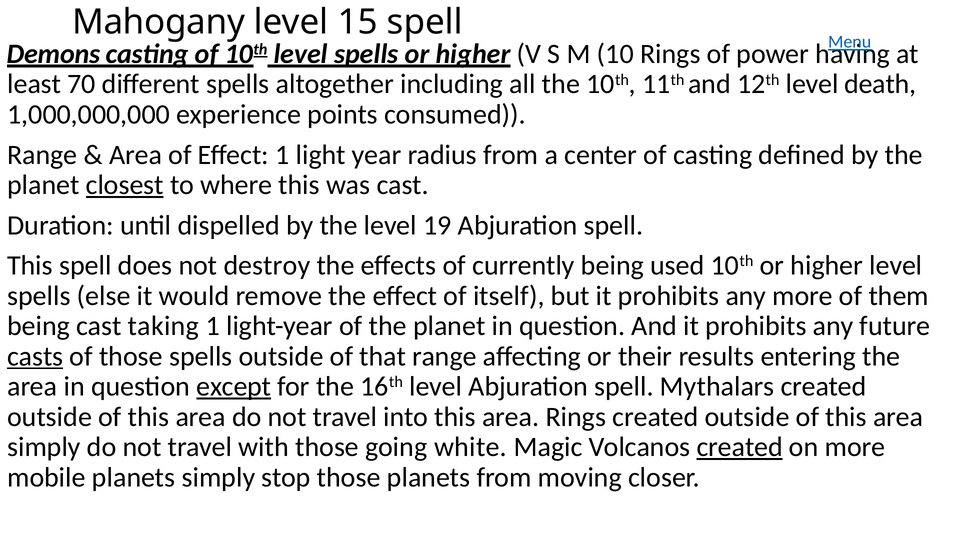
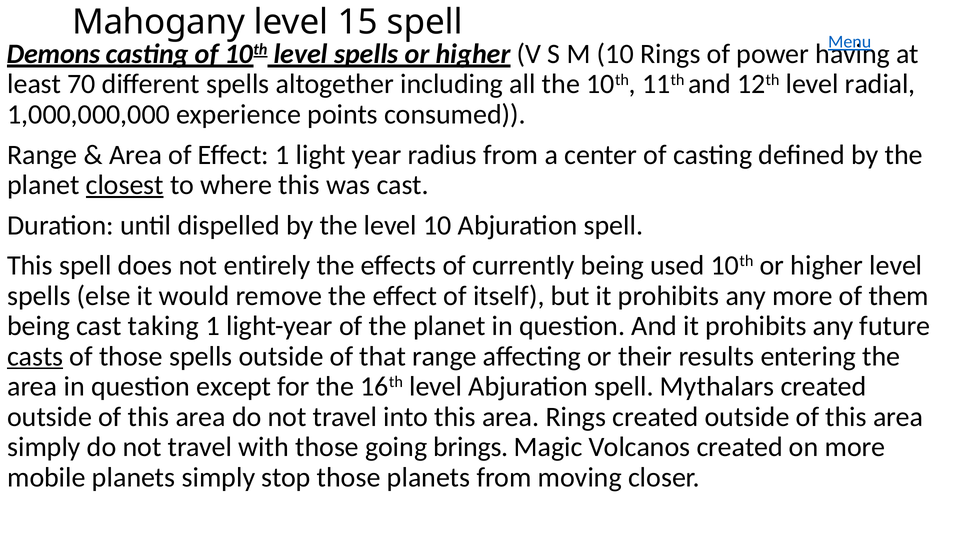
death: death -> radial
level 19: 19 -> 10
destroy: destroy -> entirely
except underline: present -> none
white: white -> brings
created at (740, 447) underline: present -> none
